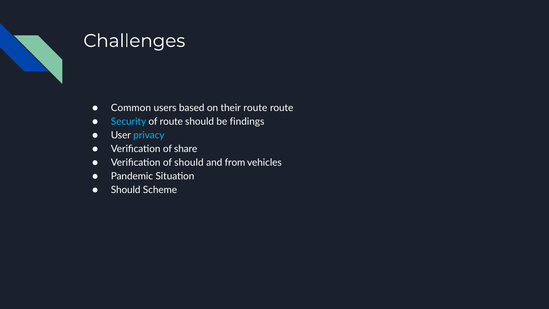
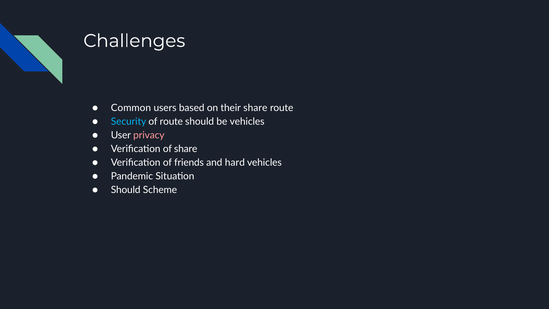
their route: route -> share
be findings: findings -> vehicles
privacy colour: light blue -> pink
of should: should -> friends
from: from -> hard
